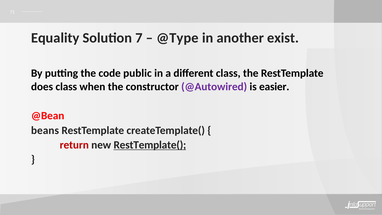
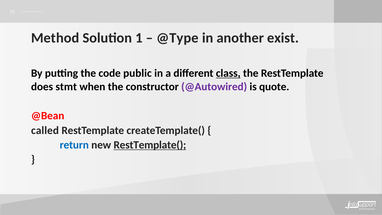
Equality: Equality -> Method
7: 7 -> 1
class at (228, 73) underline: none -> present
does class: class -> stmt
easier: easier -> quote
beans: beans -> called
return colour: red -> blue
